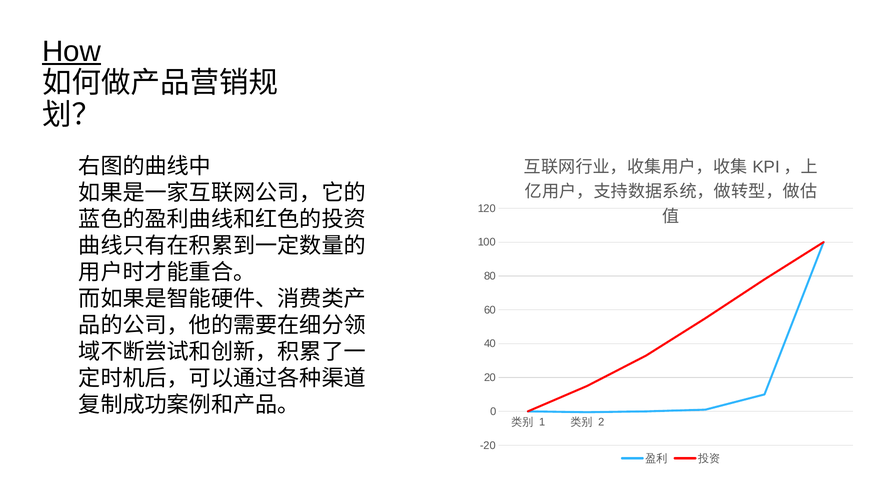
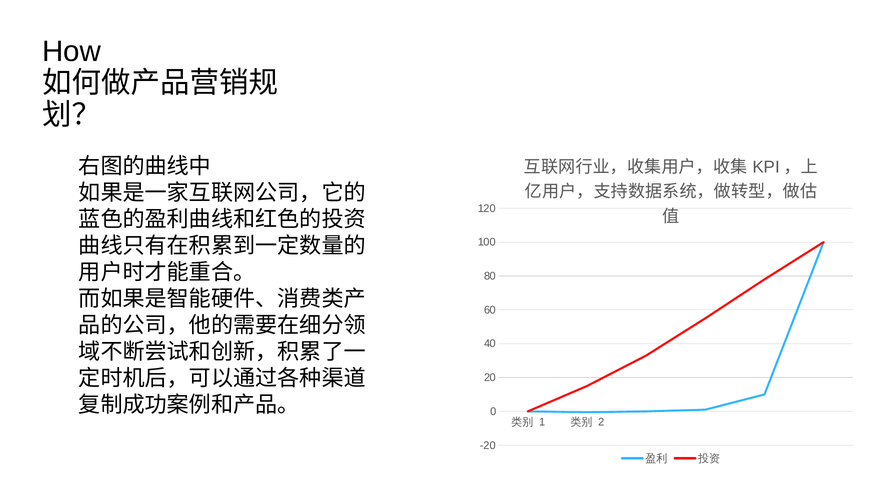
How underline: present -> none
